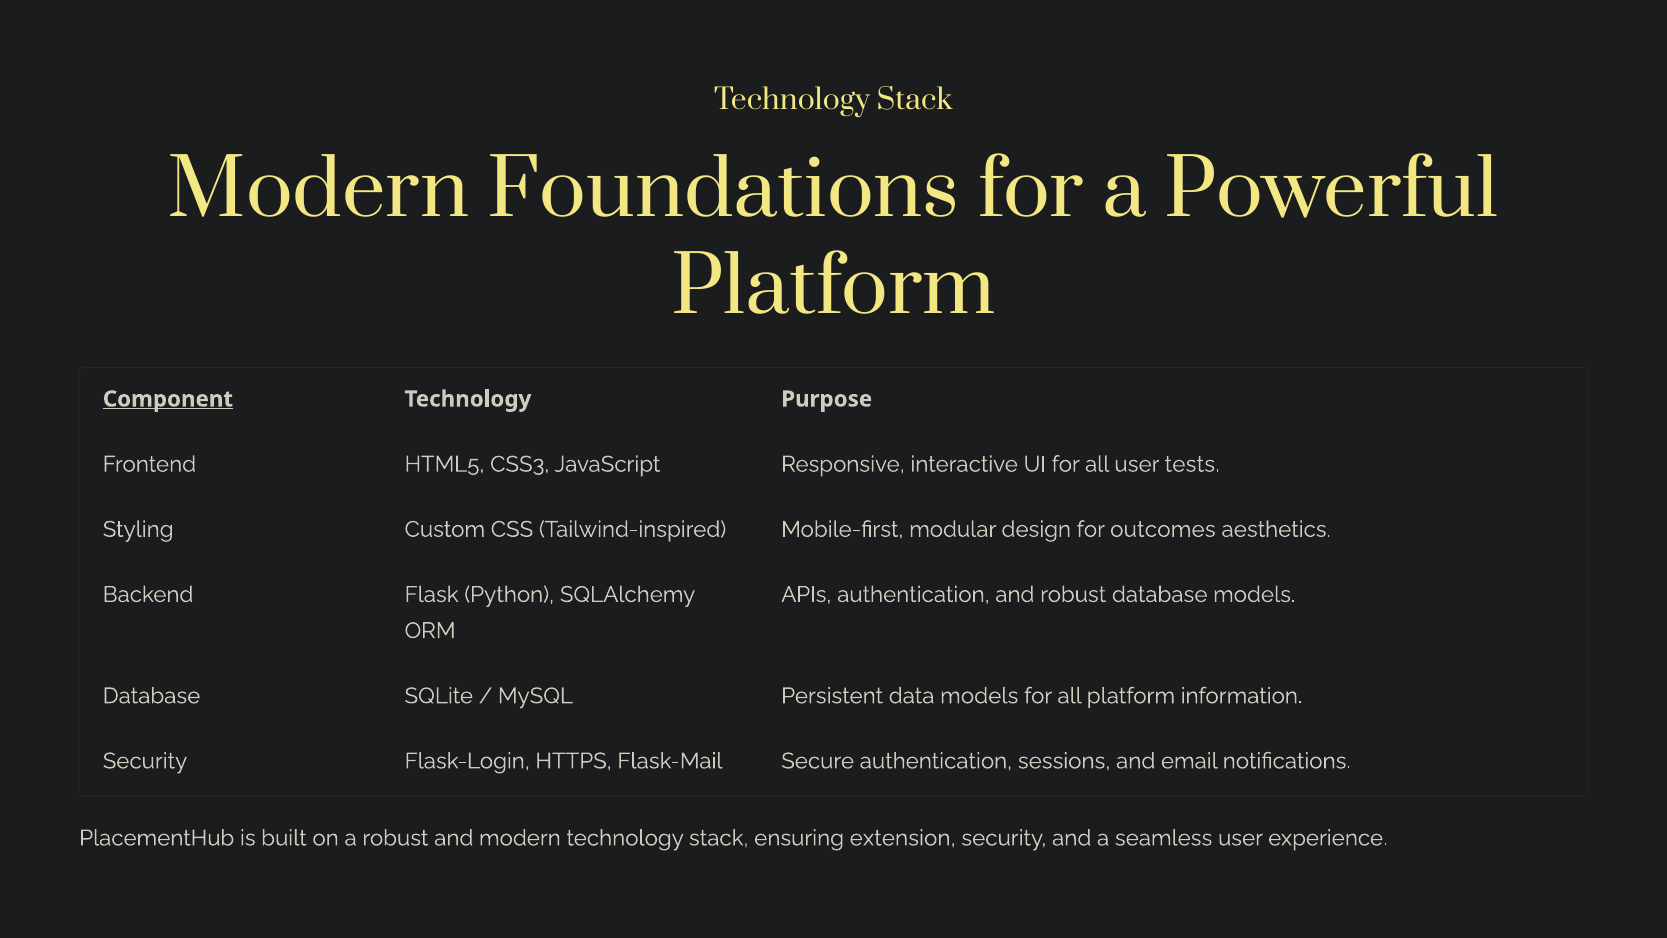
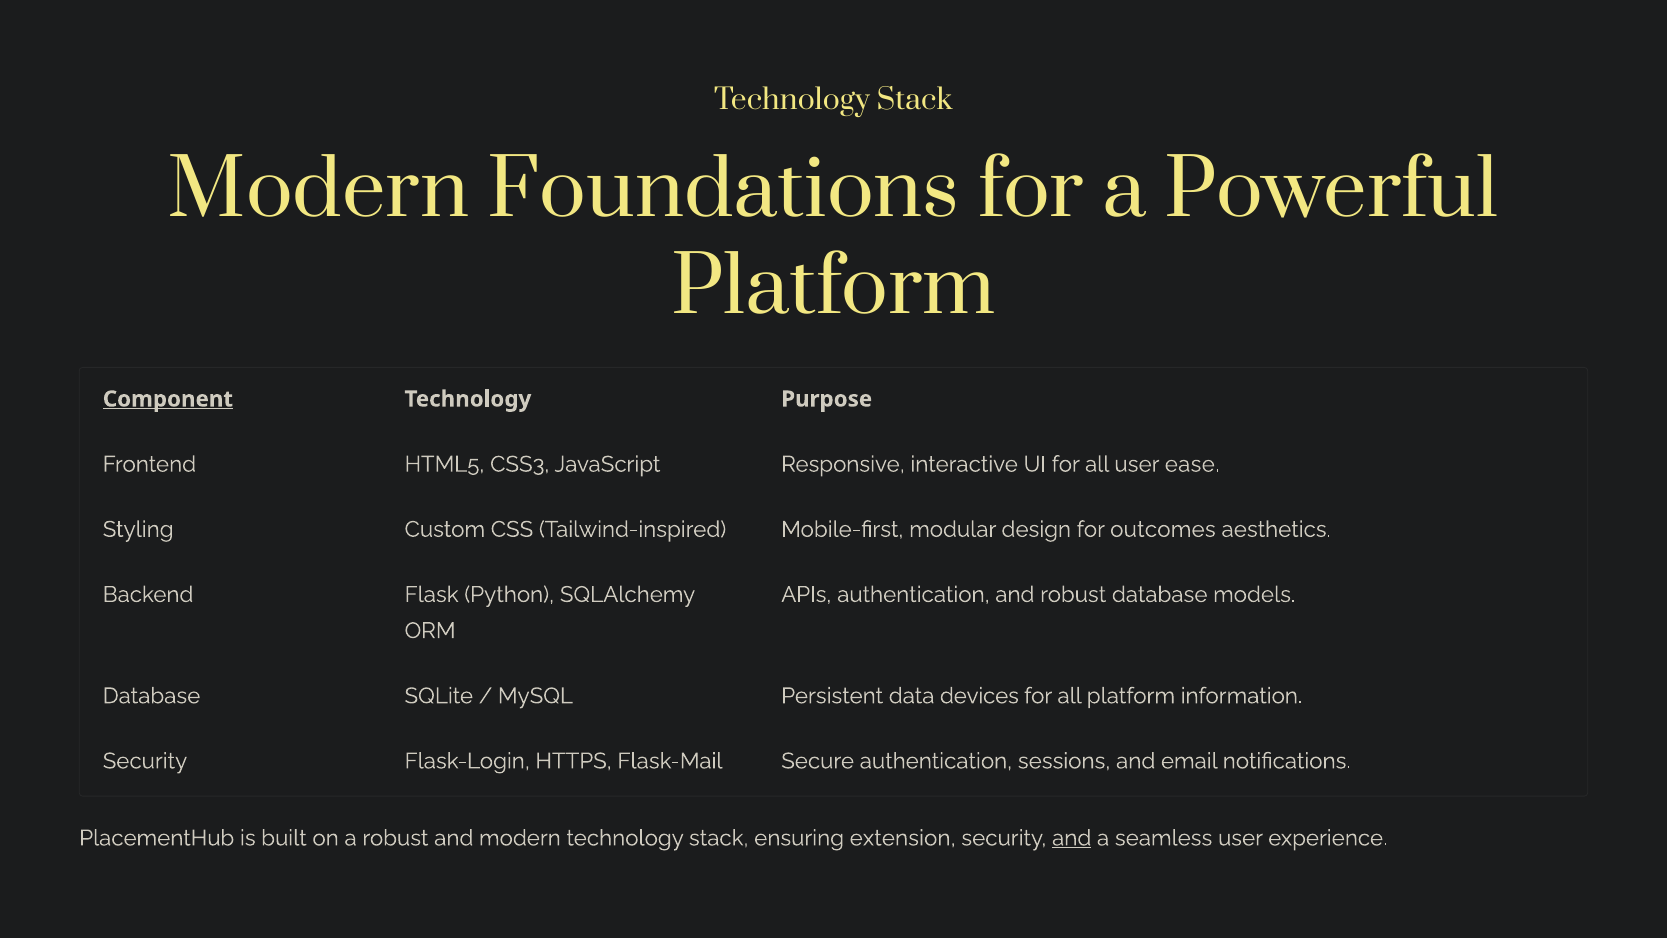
tests: tests -> ease
data models: models -> devices
and at (1072, 838) underline: none -> present
